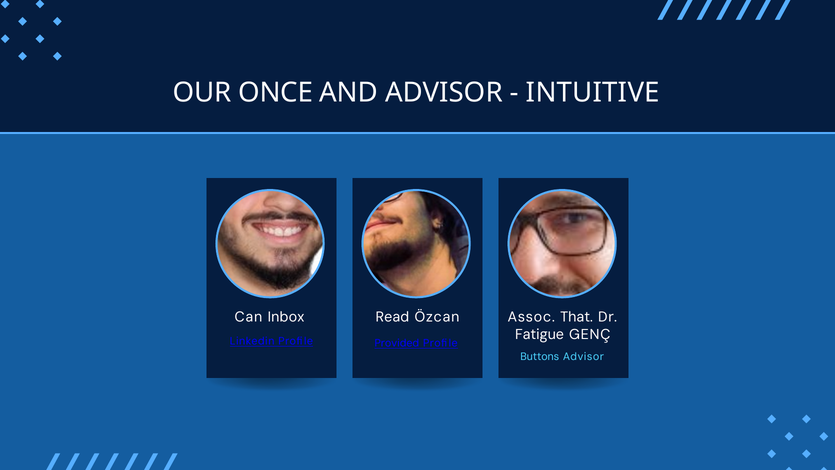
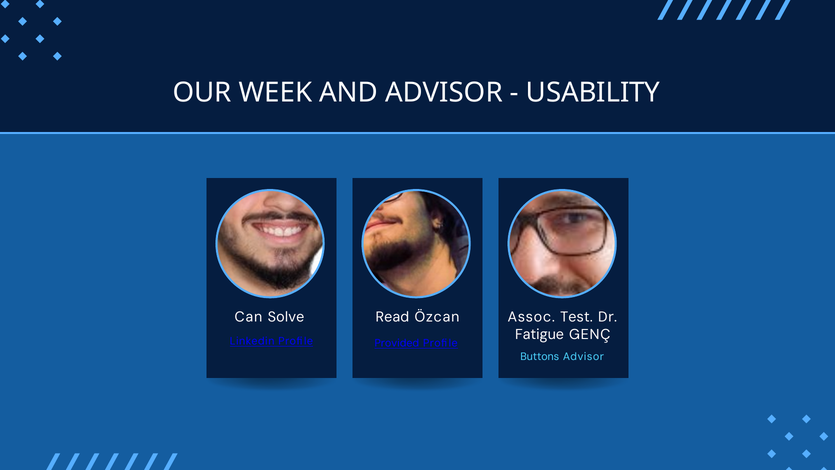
ONCE: ONCE -> WEEK
INTUITIVE: INTUITIVE -> USABILITY
Inbox: Inbox -> Solve
That: That -> Test
